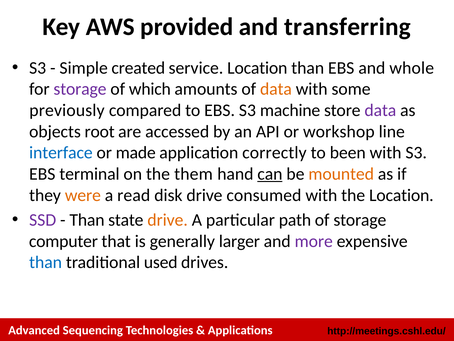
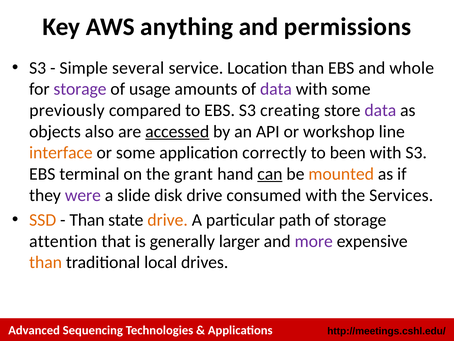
provided: provided -> anything
transferring: transferring -> permissions
created: created -> several
which: which -> usage
data at (276, 89) colour: orange -> purple
machine: machine -> creating
root: root -> also
accessed underline: none -> present
interface colour: blue -> orange
or made: made -> some
them: them -> grant
were colour: orange -> purple
read: read -> slide
the Location: Location -> Services
SSD colour: purple -> orange
computer: computer -> attention
than at (46, 262) colour: blue -> orange
used: used -> local
